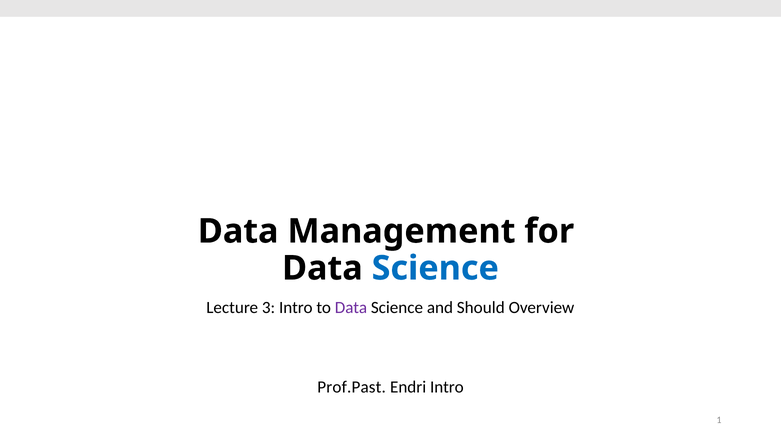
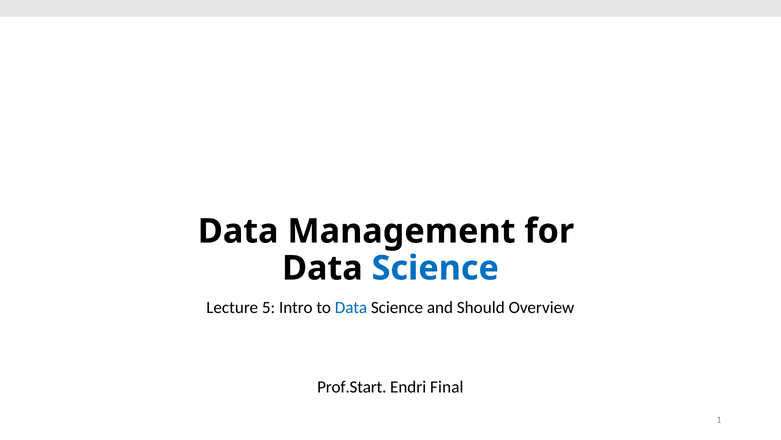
3: 3 -> 5
Data at (351, 307) colour: purple -> blue
Prof.Past: Prof.Past -> Prof.Start
Endri Intro: Intro -> Final
